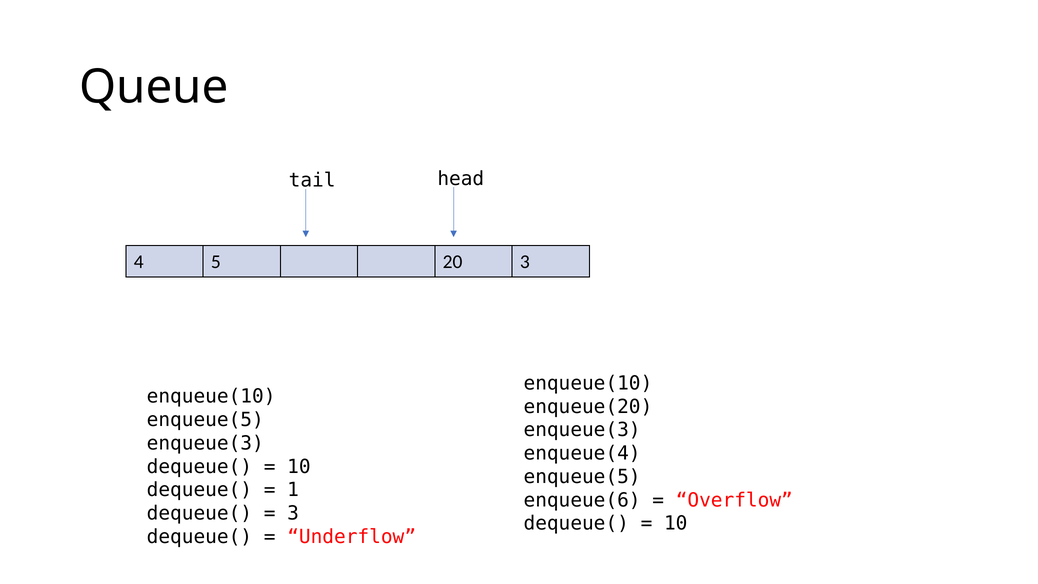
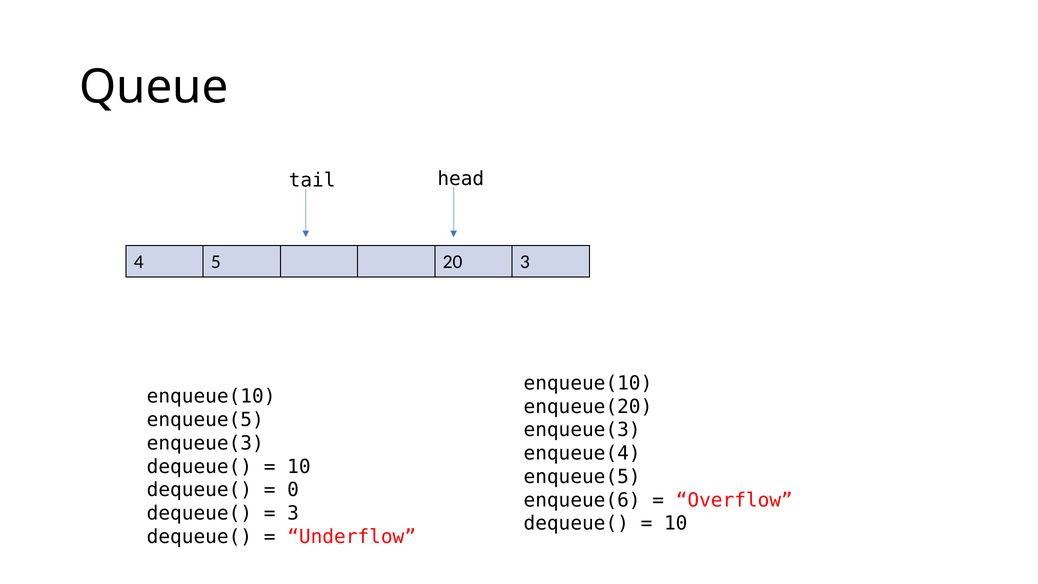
1: 1 -> 0
